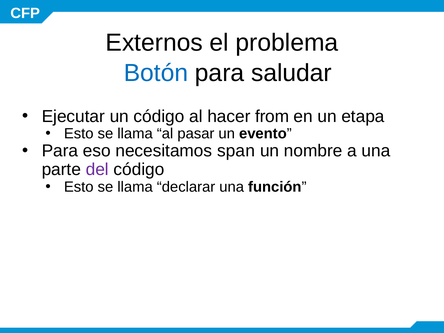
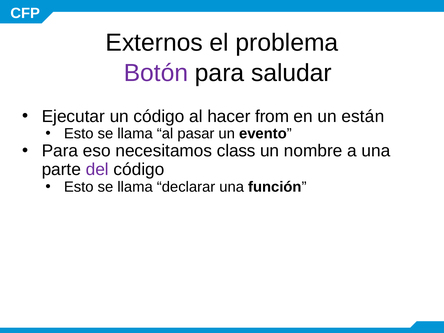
Botón colour: blue -> purple
etapa: etapa -> están
span: span -> class
